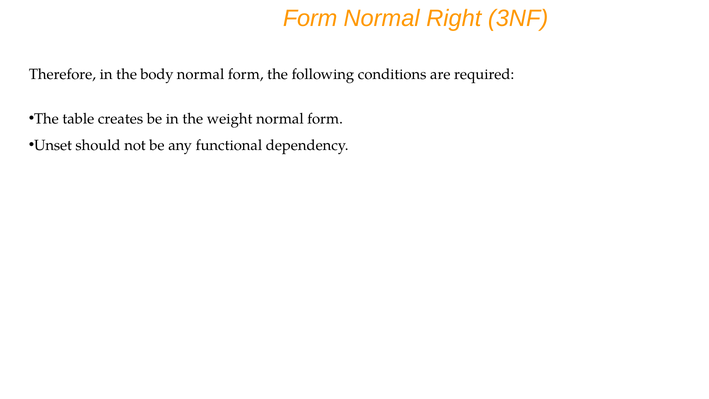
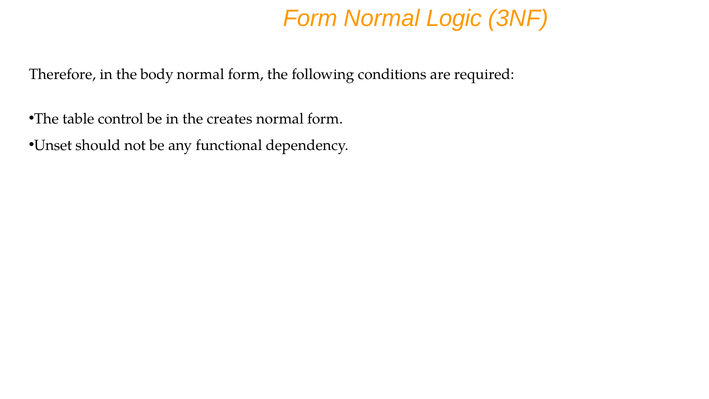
Right: Right -> Logic
creates: creates -> control
weight: weight -> creates
